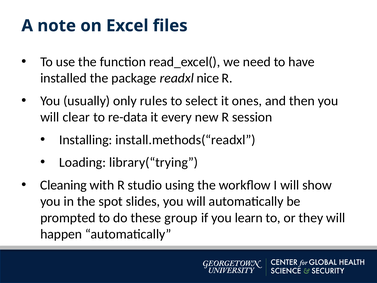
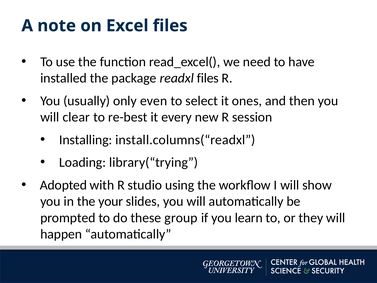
readxl nice: nice -> files
rules: rules -> even
re-data: re-data -> re-best
install.methods(“readxl: install.methods(“readxl -> install.columns(“readxl
Cleaning: Cleaning -> Adopted
spot: spot -> your
